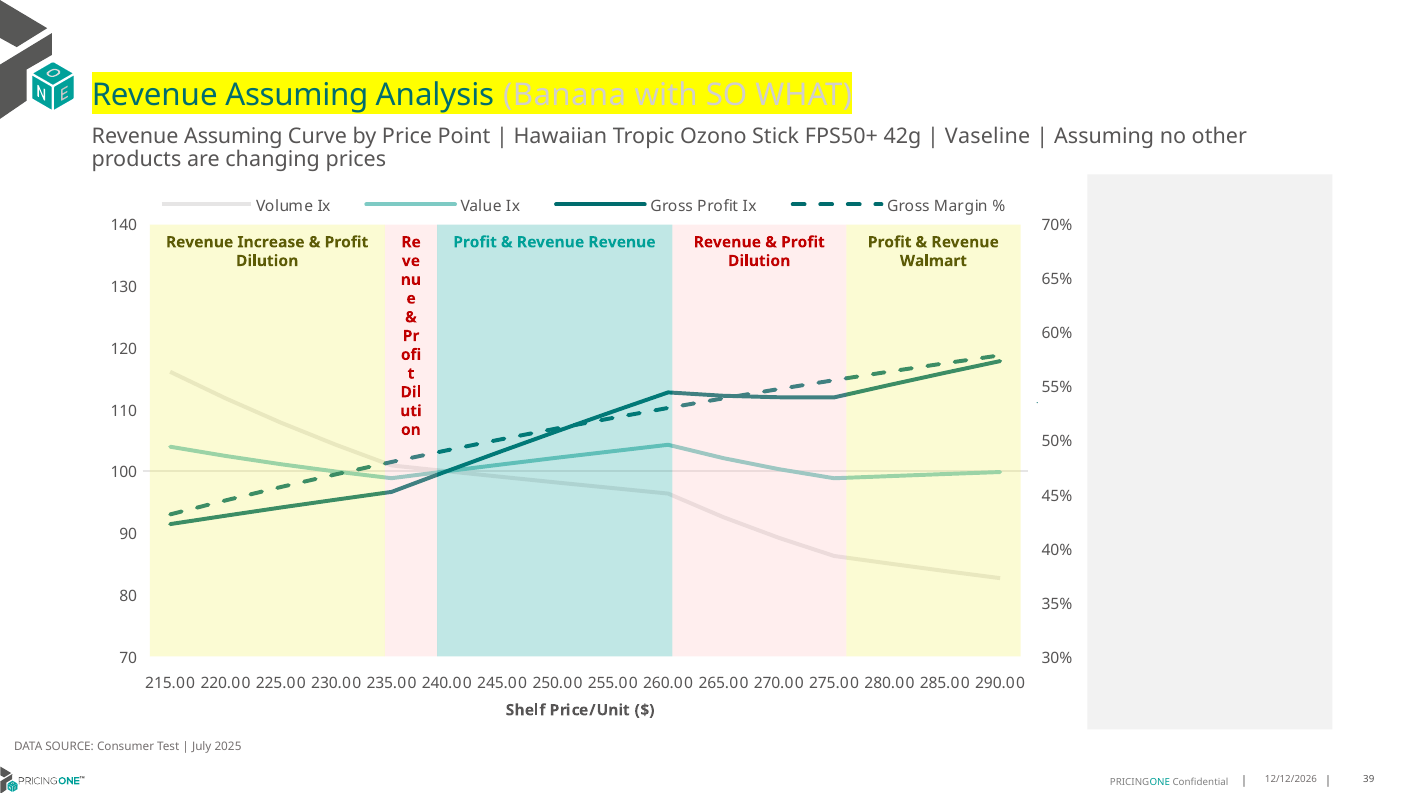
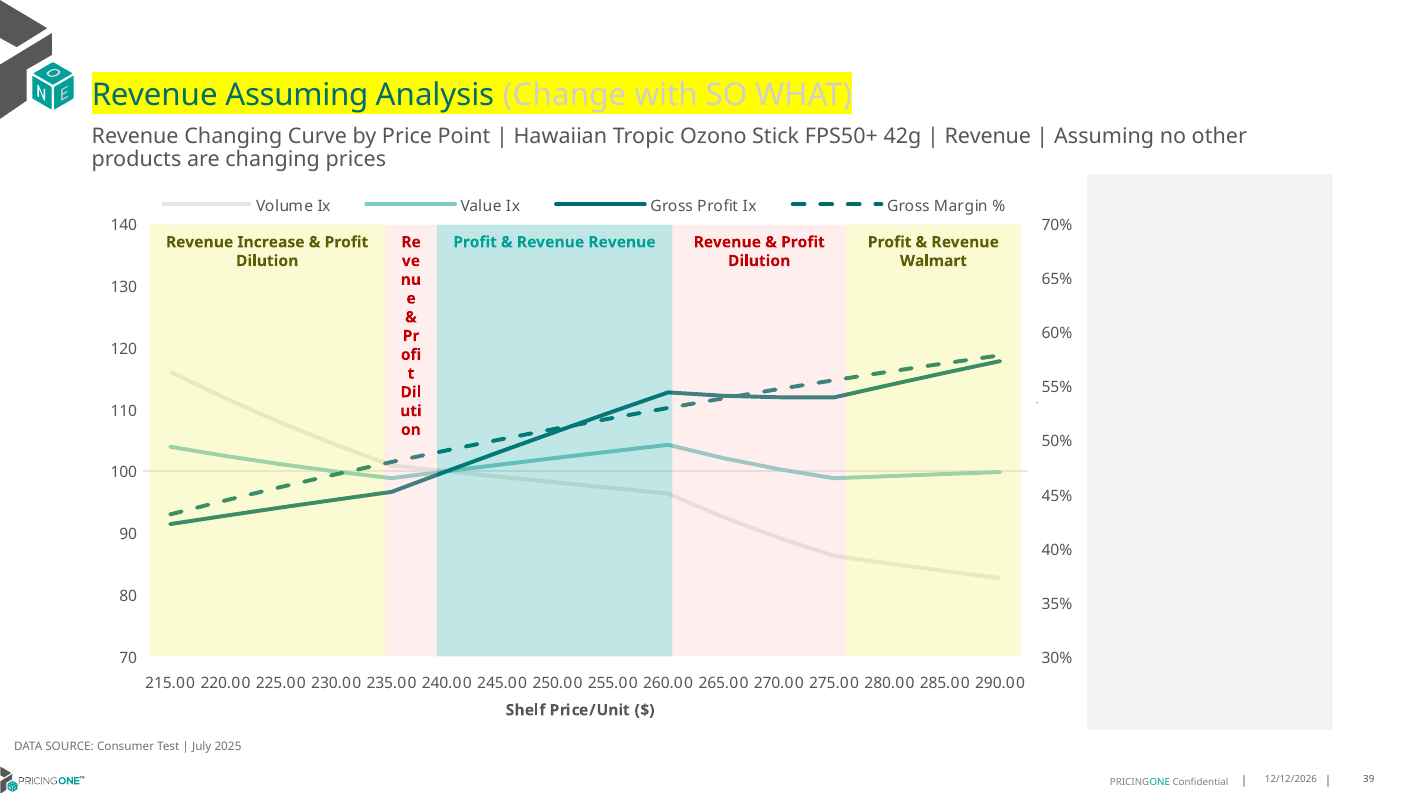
Banana: Banana -> Change
Assuming at (233, 136): Assuming -> Changing
Vaseline at (988, 136): Vaseline -> Revenue
